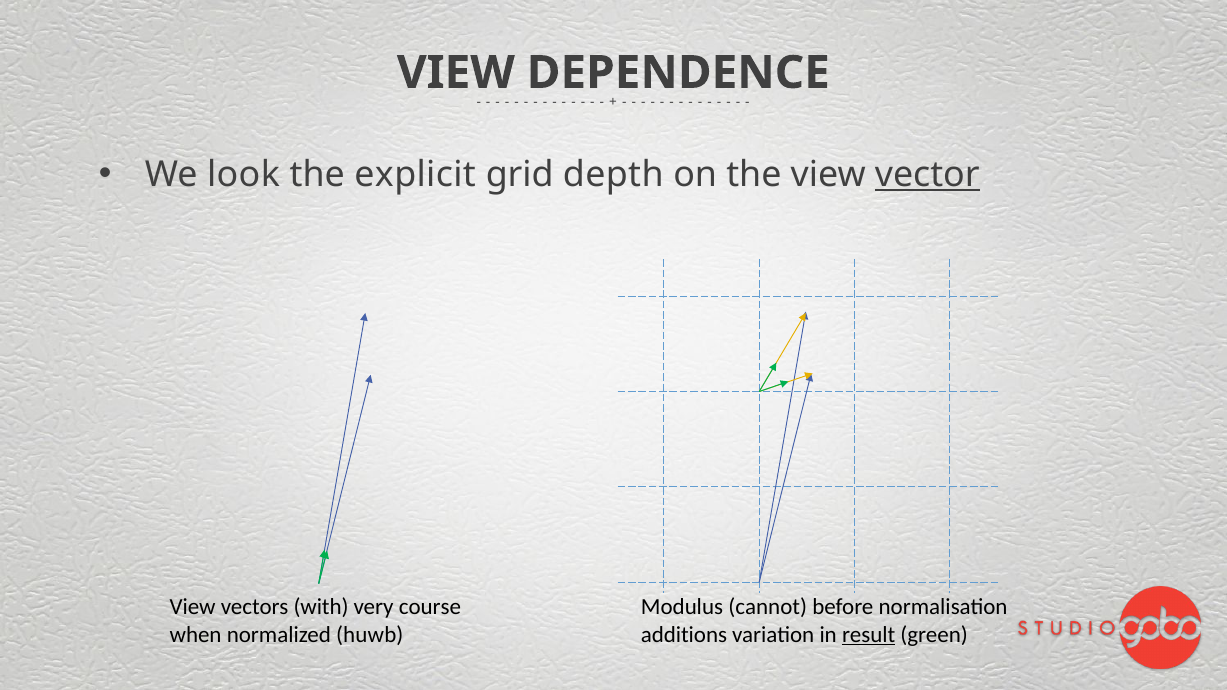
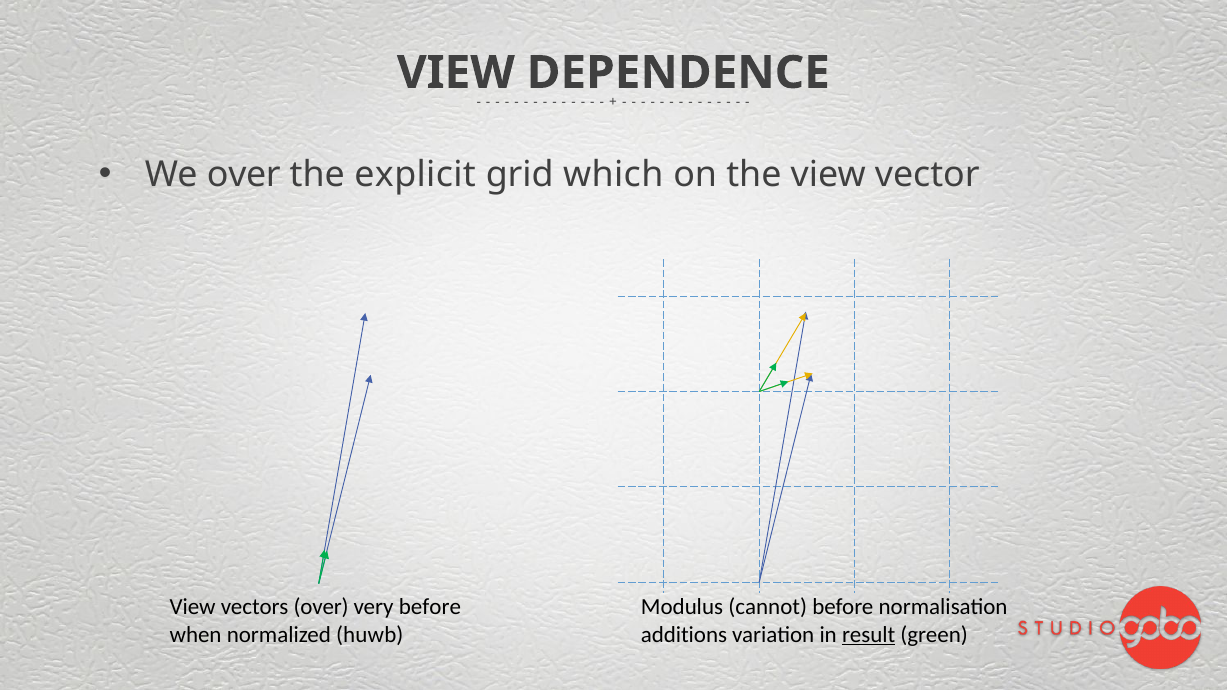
We look: look -> over
depth: depth -> which
vector underline: present -> none
vectors with: with -> over
very course: course -> before
